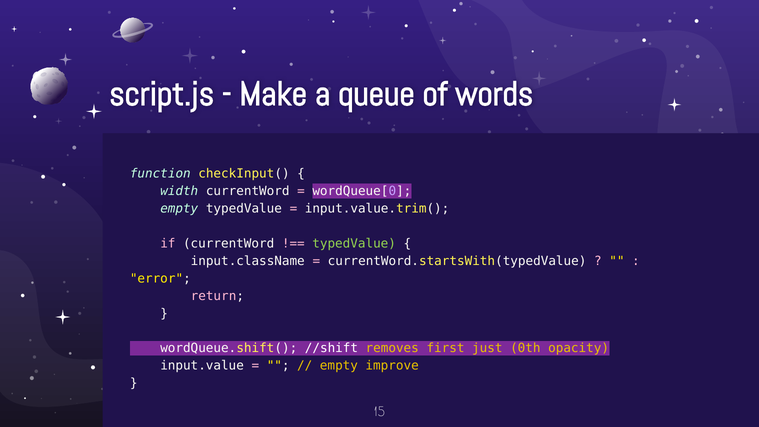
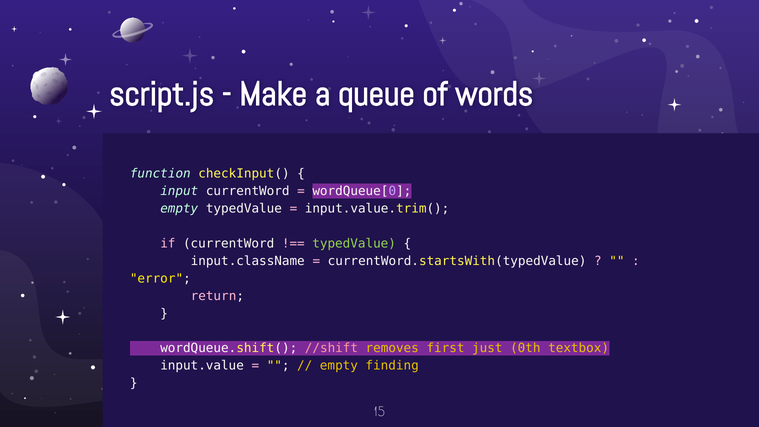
width: width -> input
//shift colour: white -> pink
opacity: opacity -> textbox
improve: improve -> finding
